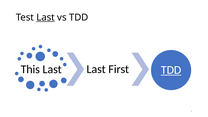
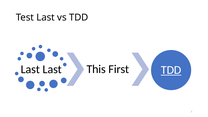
Last at (46, 17) underline: present -> none
This at (30, 69): This -> Last
Last Last: Last -> This
